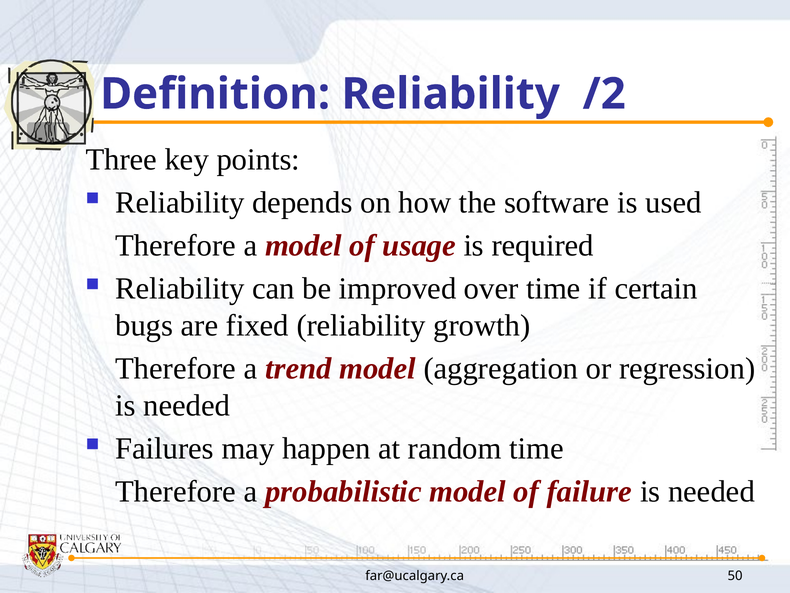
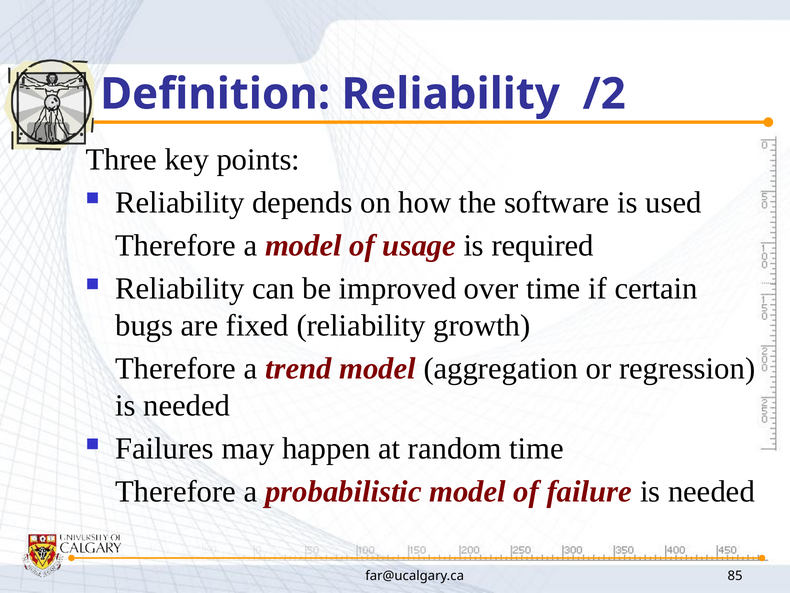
50: 50 -> 85
